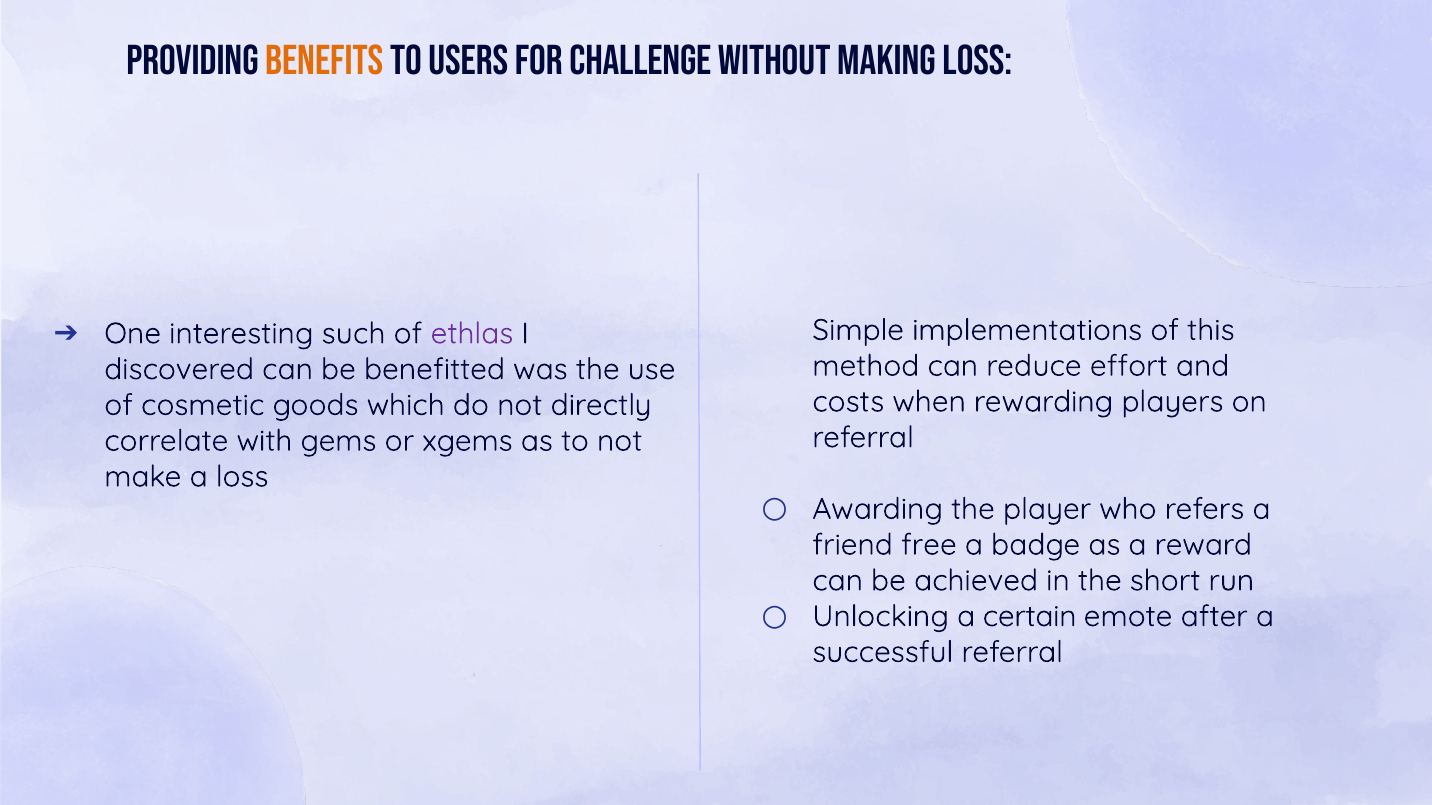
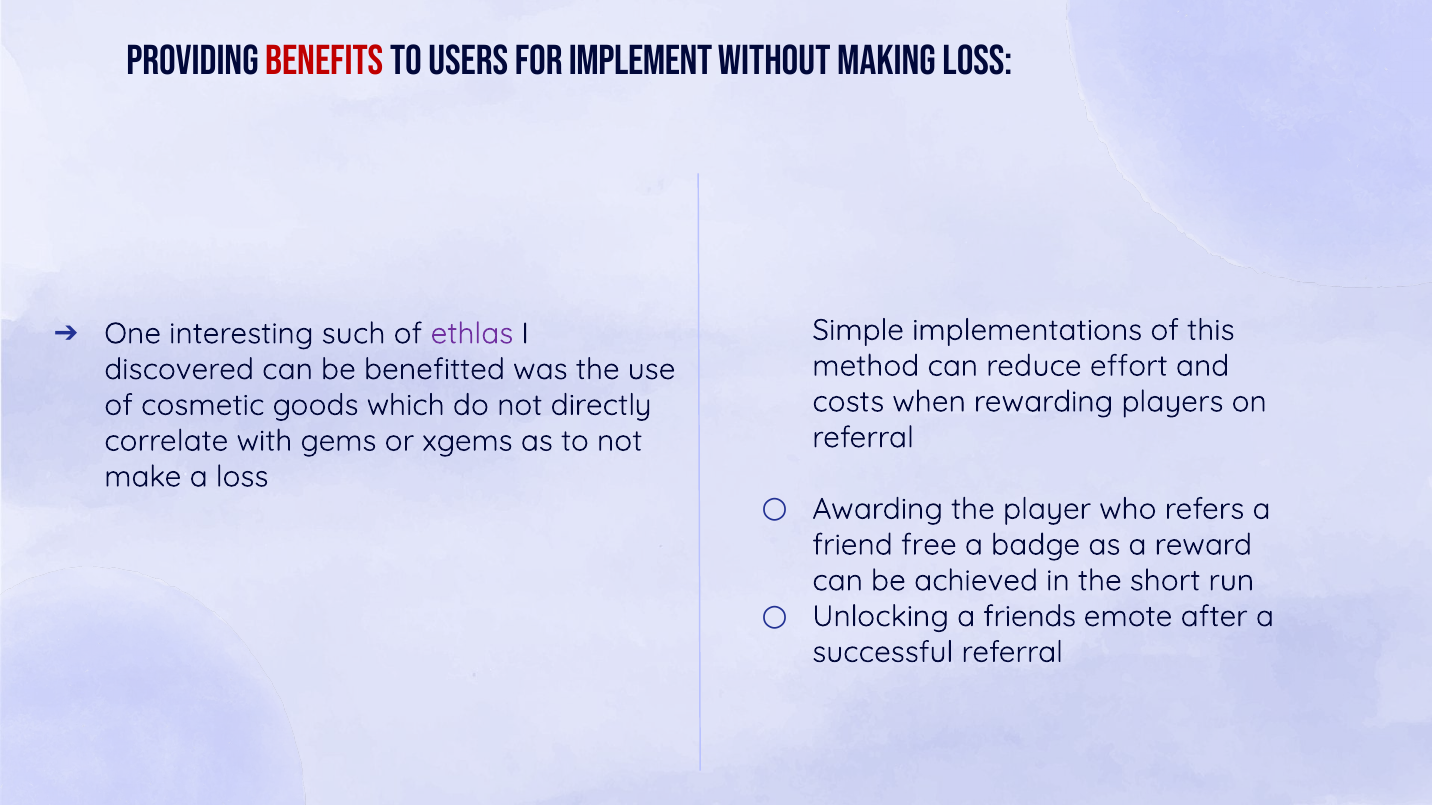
benefits colour: orange -> red
challenge: challenge -> implement
certain: certain -> friends
